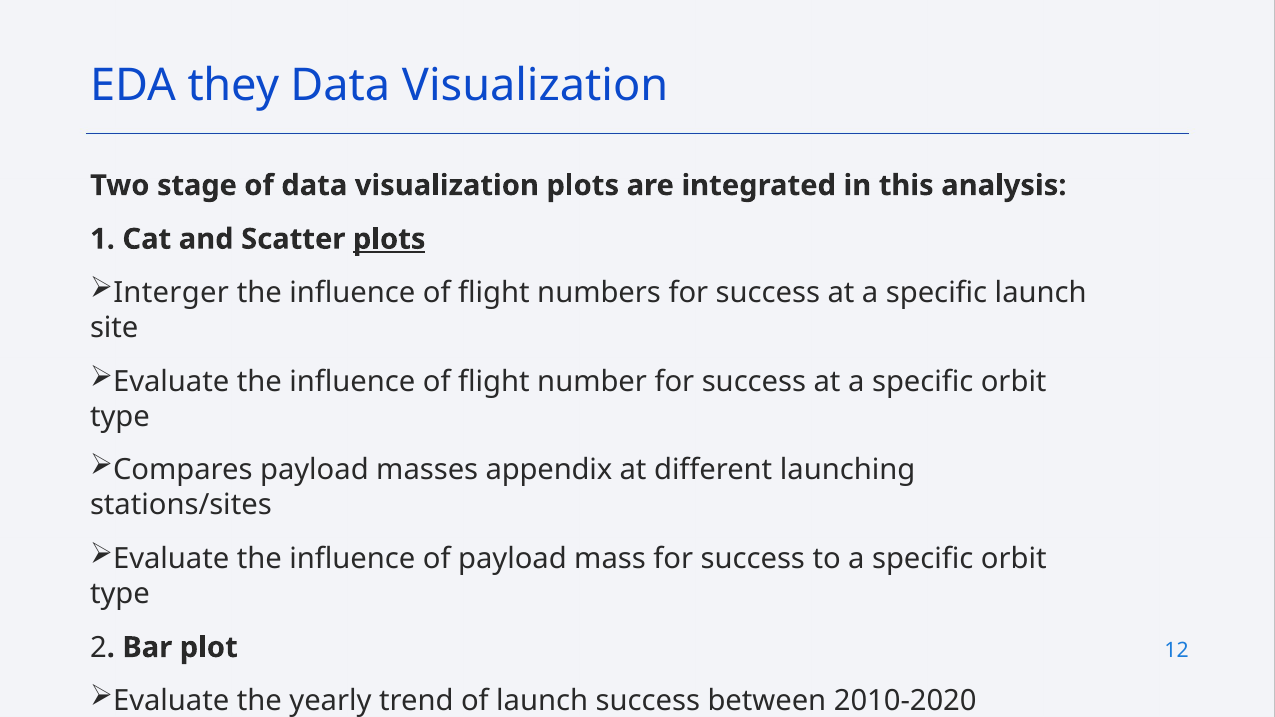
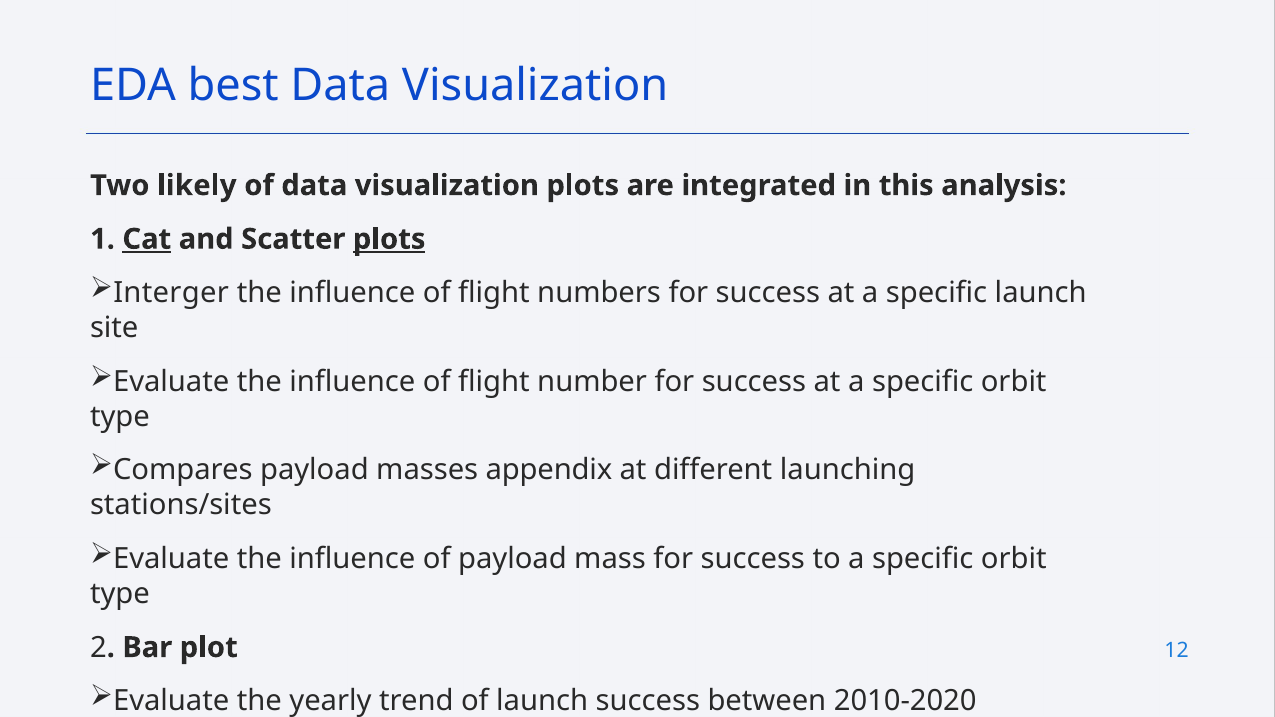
they: they -> best
stage: stage -> likely
Cat underline: none -> present
